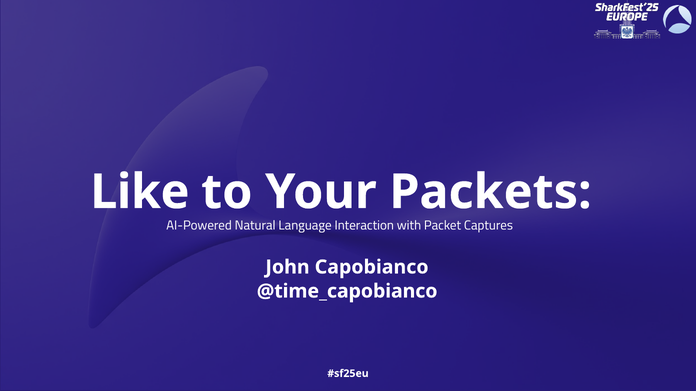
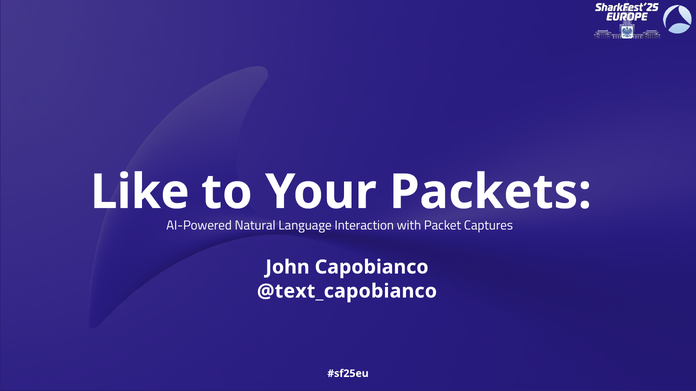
@time_capobianco: @time_capobianco -> @text_capobianco
